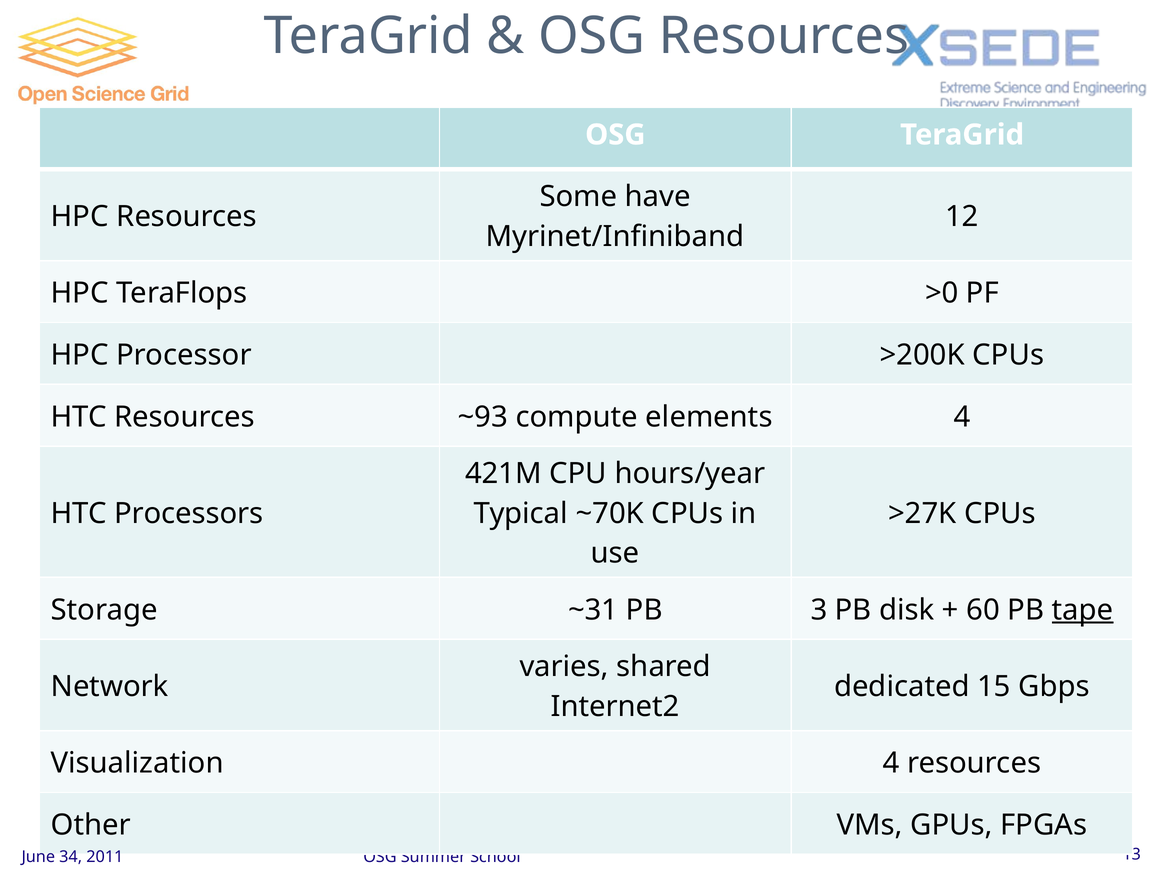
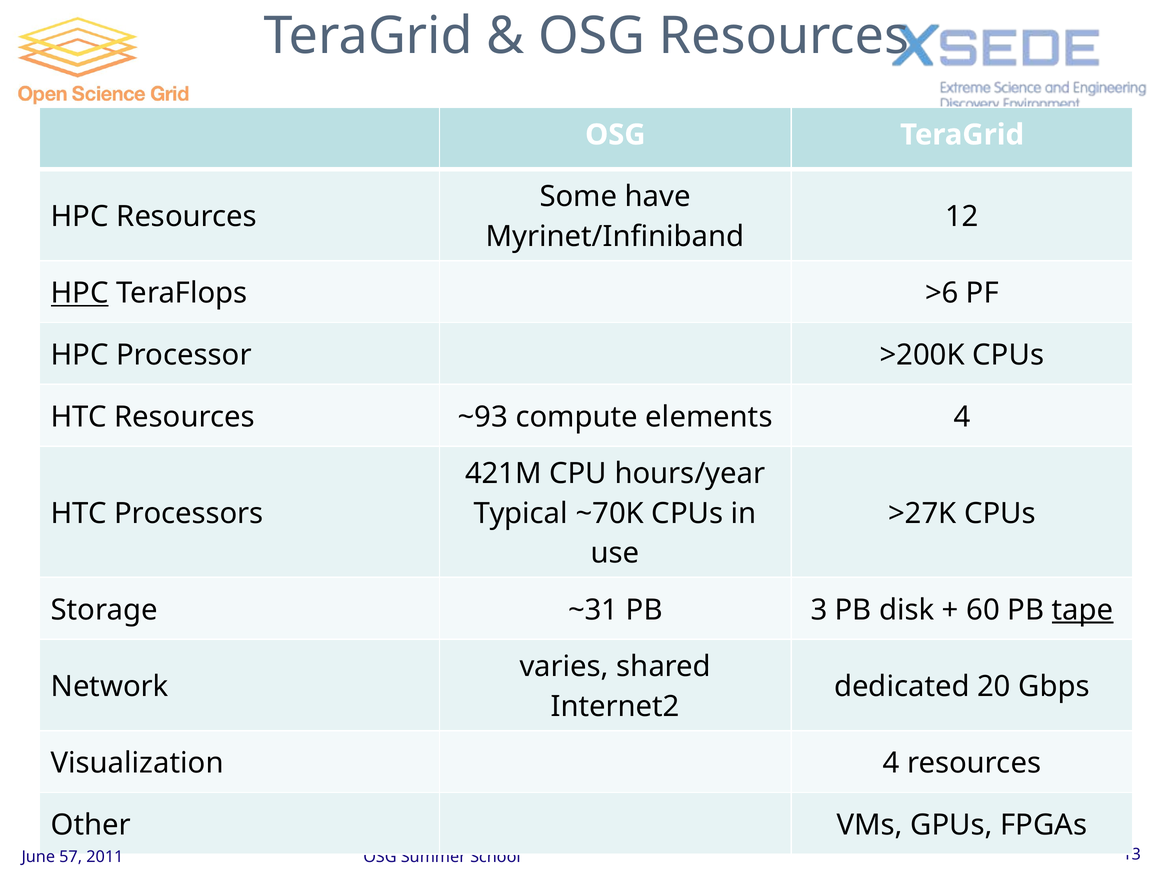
HPC at (80, 293) underline: none -> present
>0: >0 -> >6
15: 15 -> 20
34: 34 -> 57
